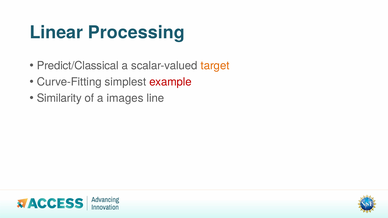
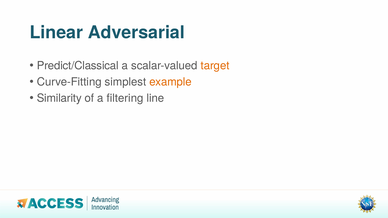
Processing: Processing -> Adversarial
example colour: red -> orange
images: images -> filtering
